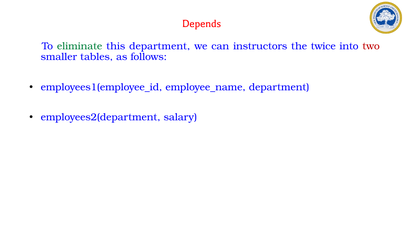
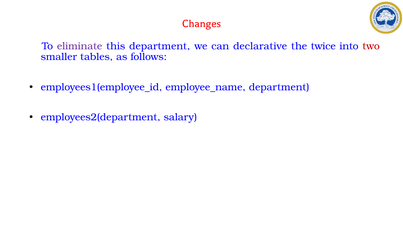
Depends: Depends -> Changes
eliminate colour: green -> purple
instructors: instructors -> declarative
